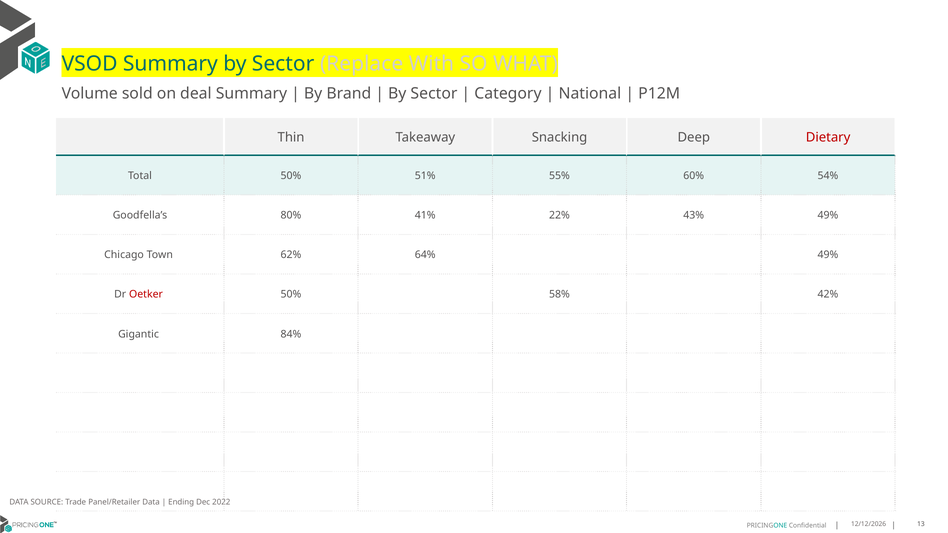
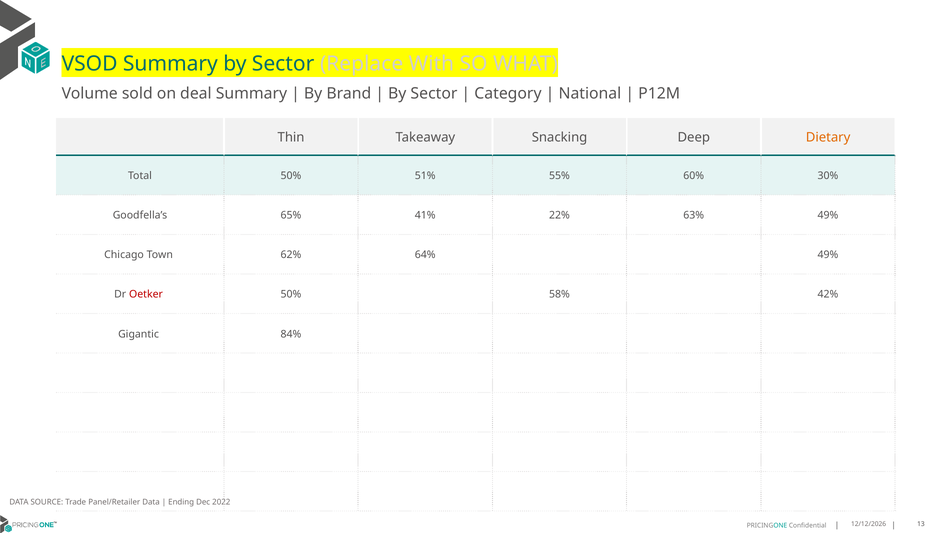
Dietary colour: red -> orange
54%: 54% -> 30%
80%: 80% -> 65%
43%: 43% -> 63%
